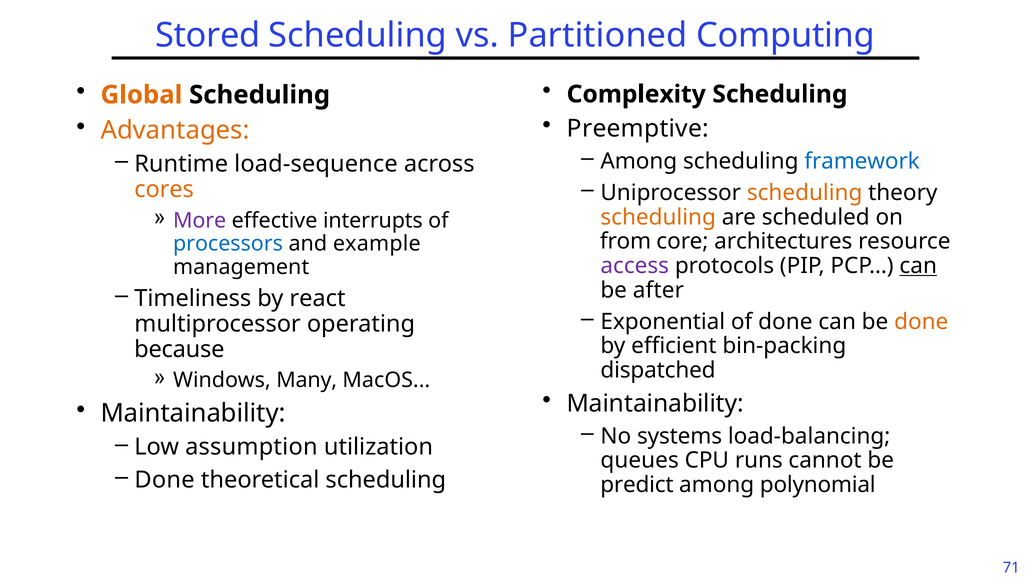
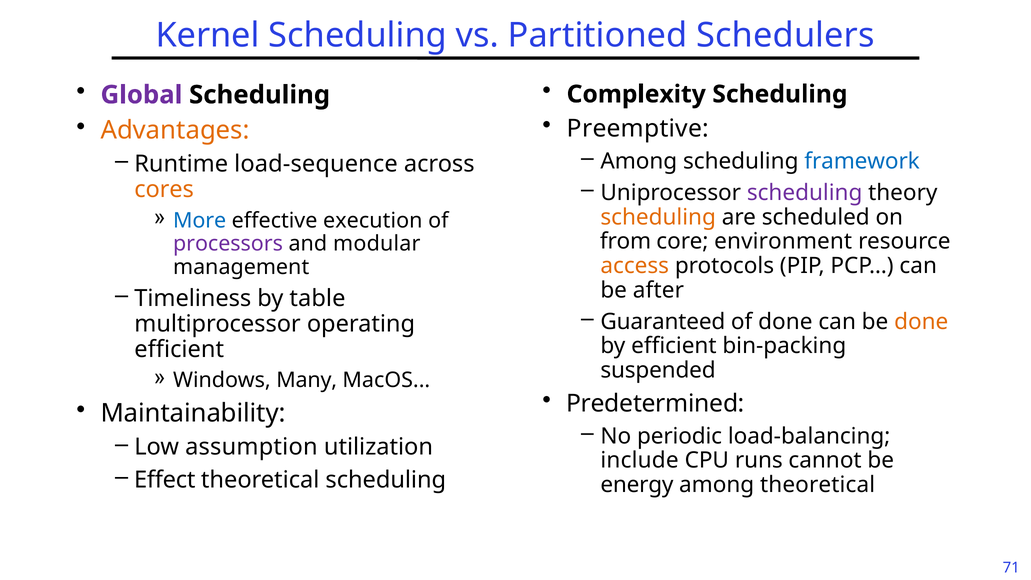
Stored: Stored -> Kernel
Computing: Computing -> Schedulers
Global colour: orange -> purple
scheduling at (805, 193) colour: orange -> purple
More colour: purple -> blue
interrupts: interrupts -> execution
architectures: architectures -> environment
processors colour: blue -> purple
example: example -> modular
access colour: purple -> orange
can at (918, 266) underline: present -> none
react: react -> table
Exponential: Exponential -> Guaranteed
because at (179, 349): because -> efficient
dispatched: dispatched -> suspended
Maintainability at (655, 403): Maintainability -> Predetermined
systems: systems -> periodic
queues: queues -> include
Done at (165, 480): Done -> Effect
predict: predict -> energy
among polynomial: polynomial -> theoretical
